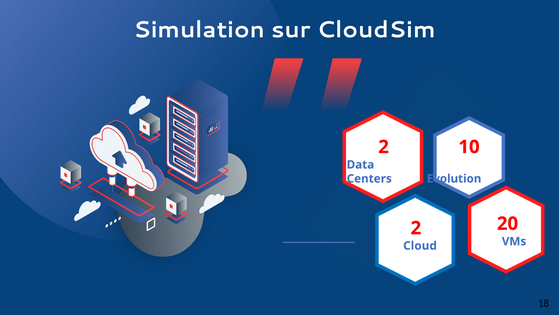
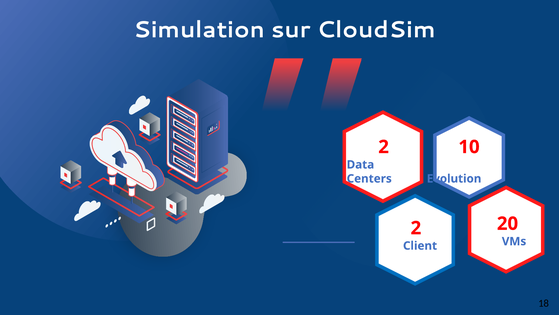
Cloud: Cloud -> Client
